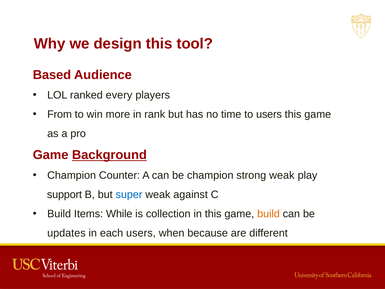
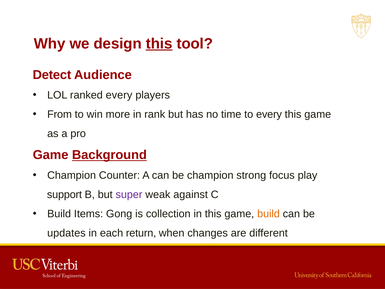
this at (159, 44) underline: none -> present
Based: Based -> Detect
to users: users -> every
strong weak: weak -> focus
super colour: blue -> purple
While: While -> Gong
each users: users -> return
because: because -> changes
